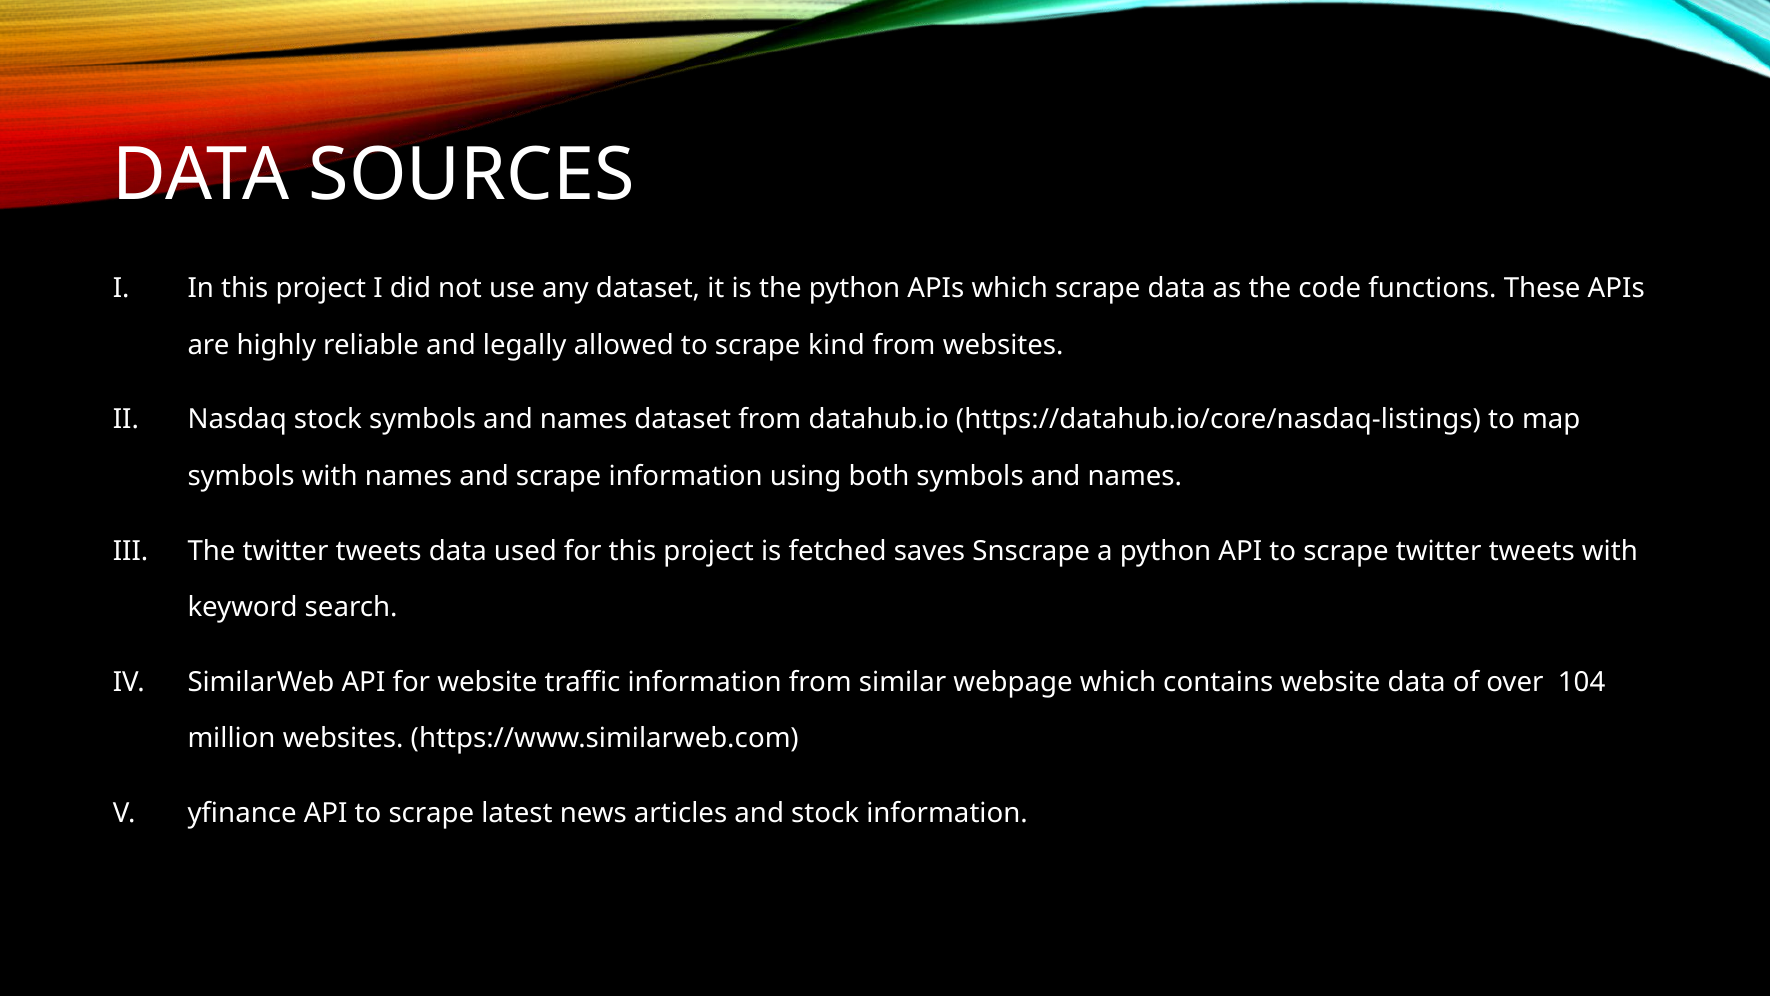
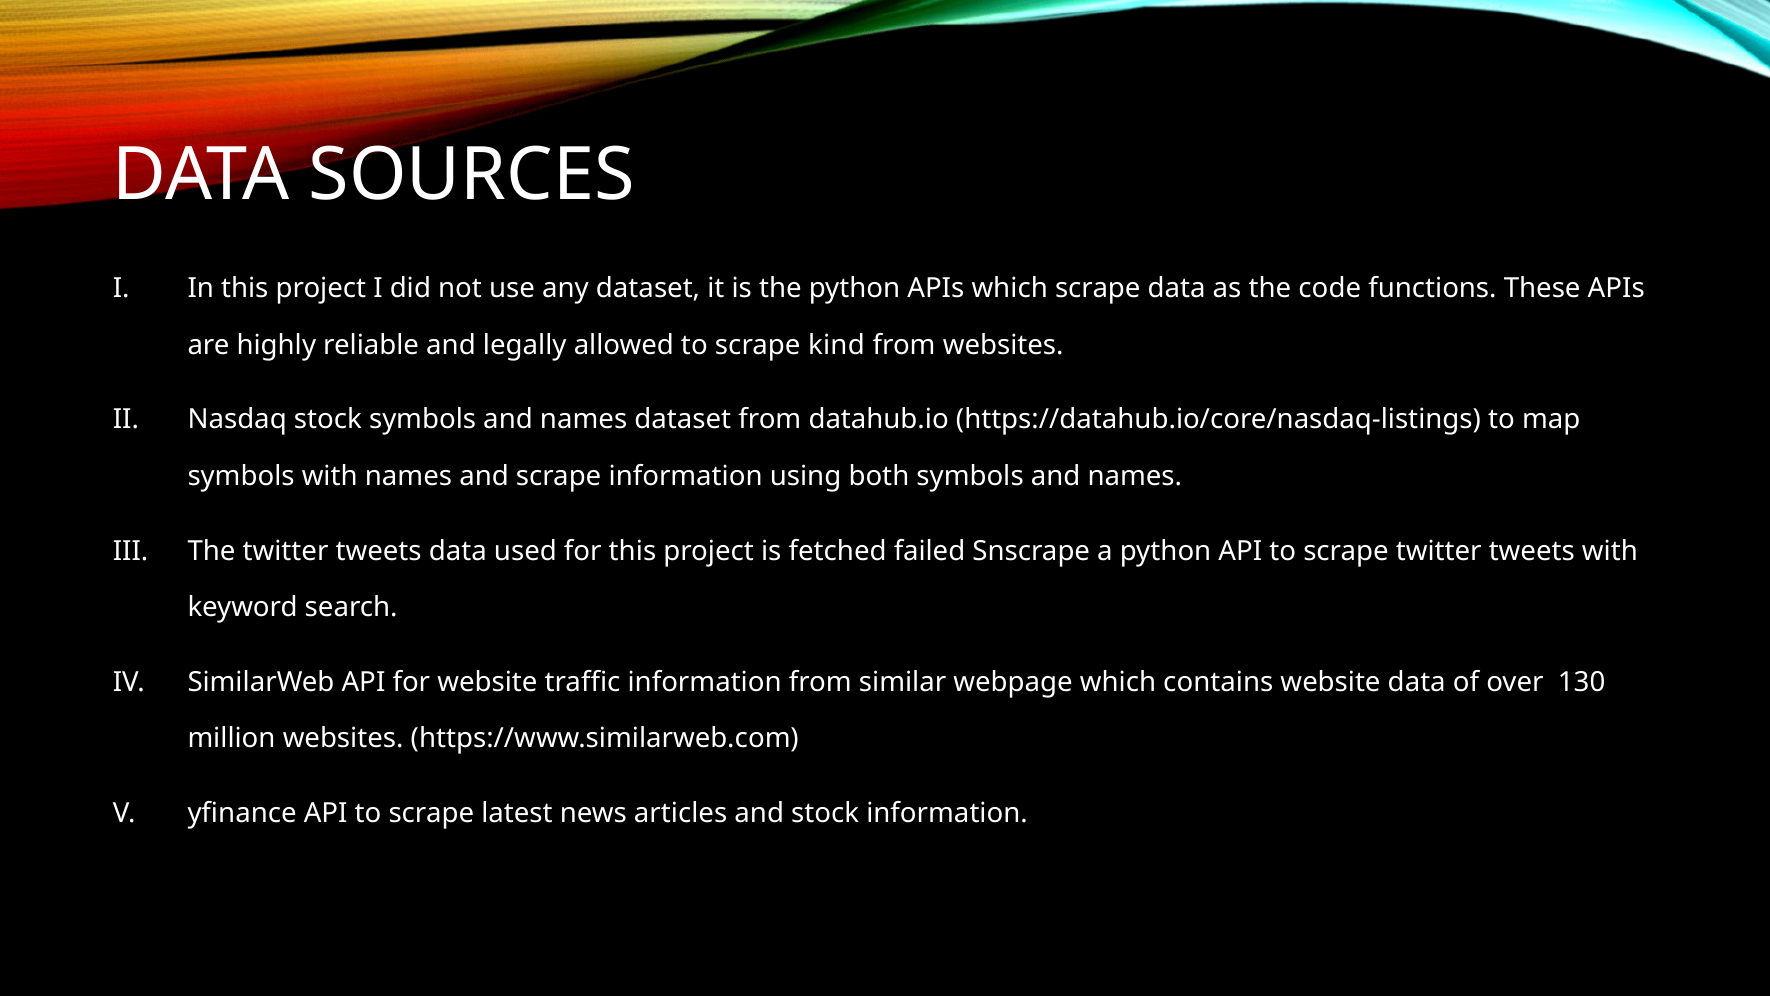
saves: saves -> failed
104: 104 -> 130
